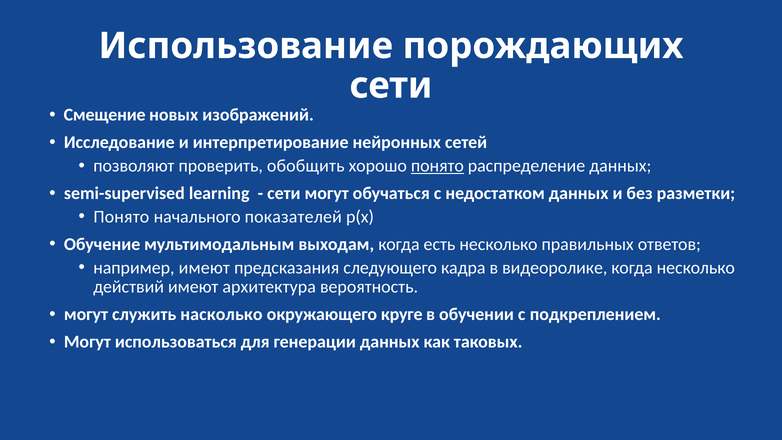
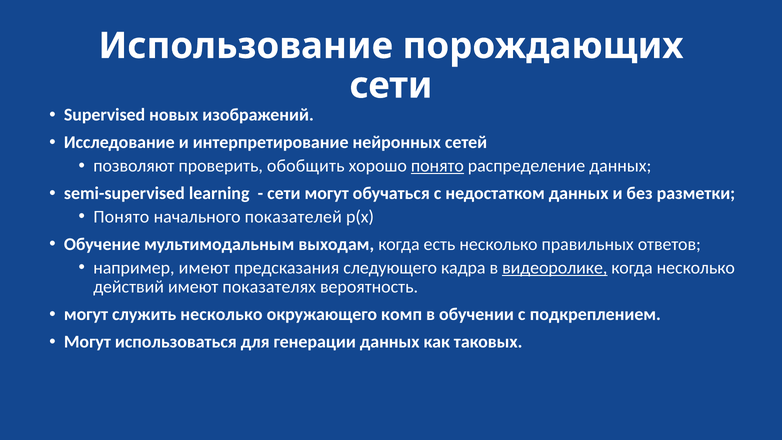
Смещение: Смещение -> Supervised
видеоролике underline: none -> present
архитектура: архитектура -> показателях
служить насколько: насколько -> несколько
круге: круге -> комп
